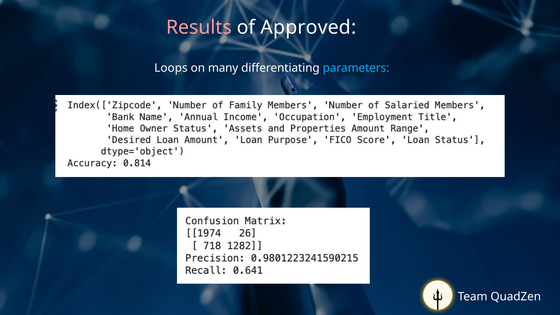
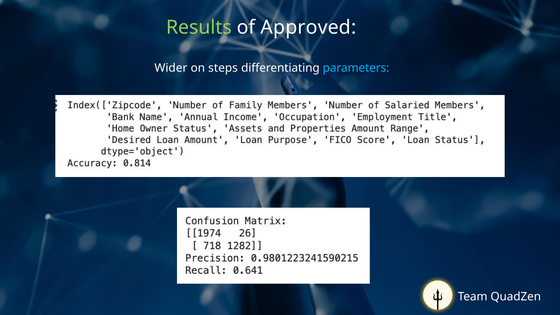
Results colour: pink -> light green
Loops: Loops -> Wider
many: many -> steps
